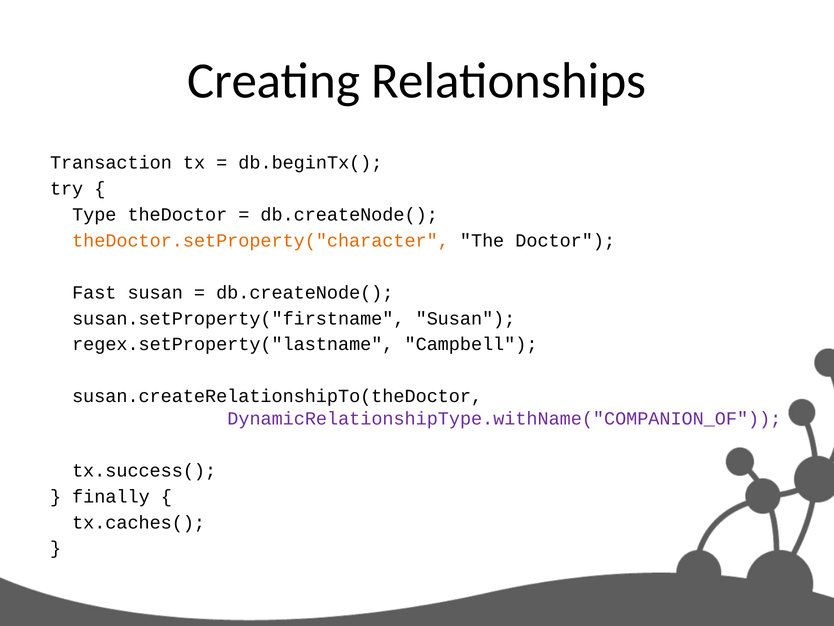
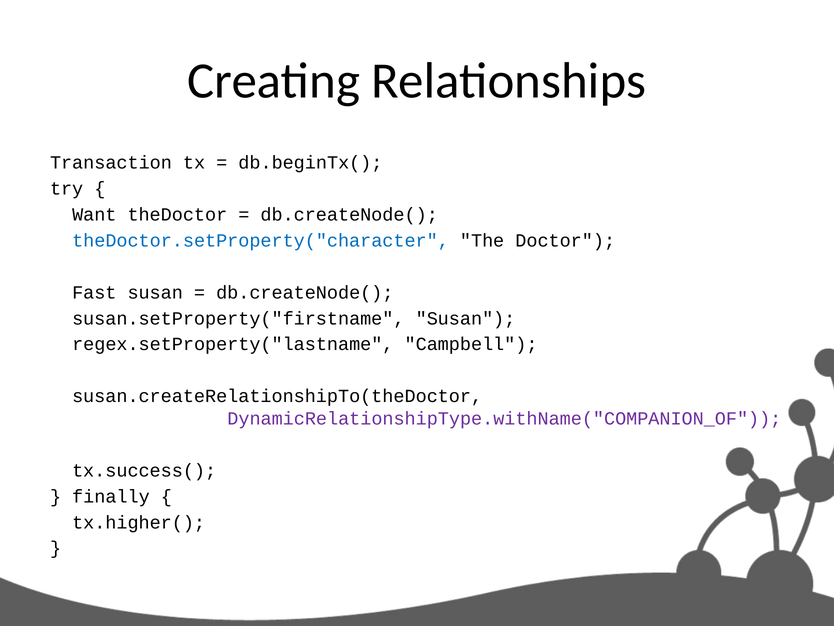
Type: Type -> Want
theDoctor.setProperty("character colour: orange -> blue
tx.caches(: tx.caches( -> tx.higher(
